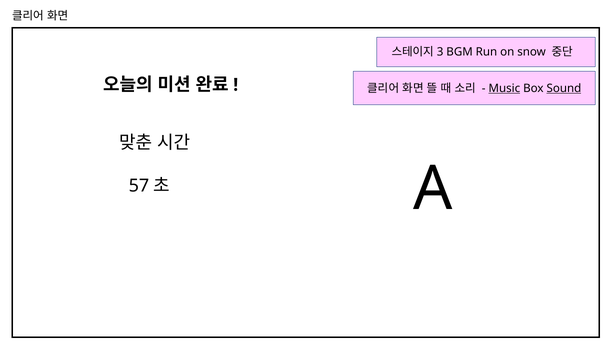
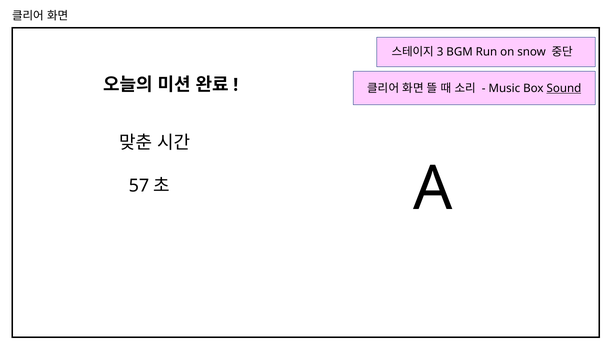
Music underline: present -> none
